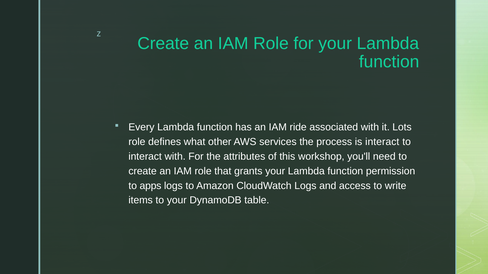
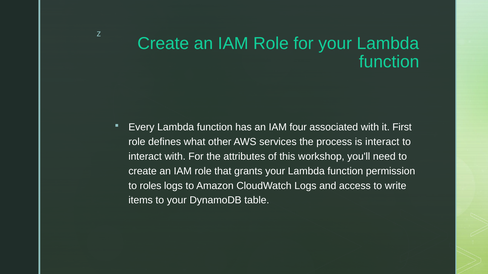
ride: ride -> four
Lots: Lots -> First
apps: apps -> roles
